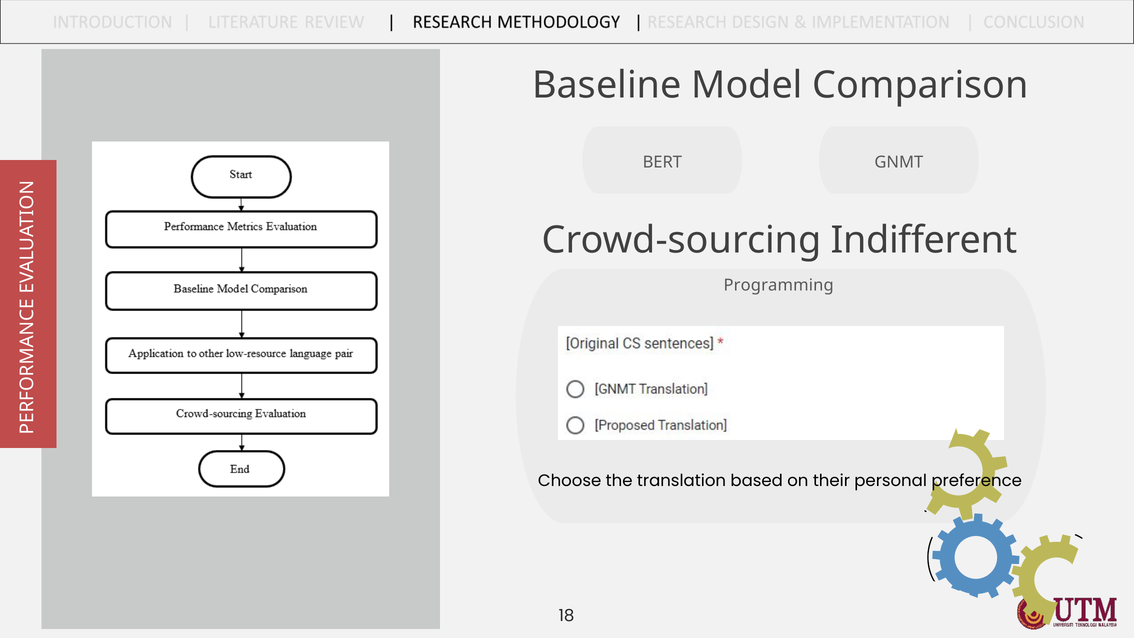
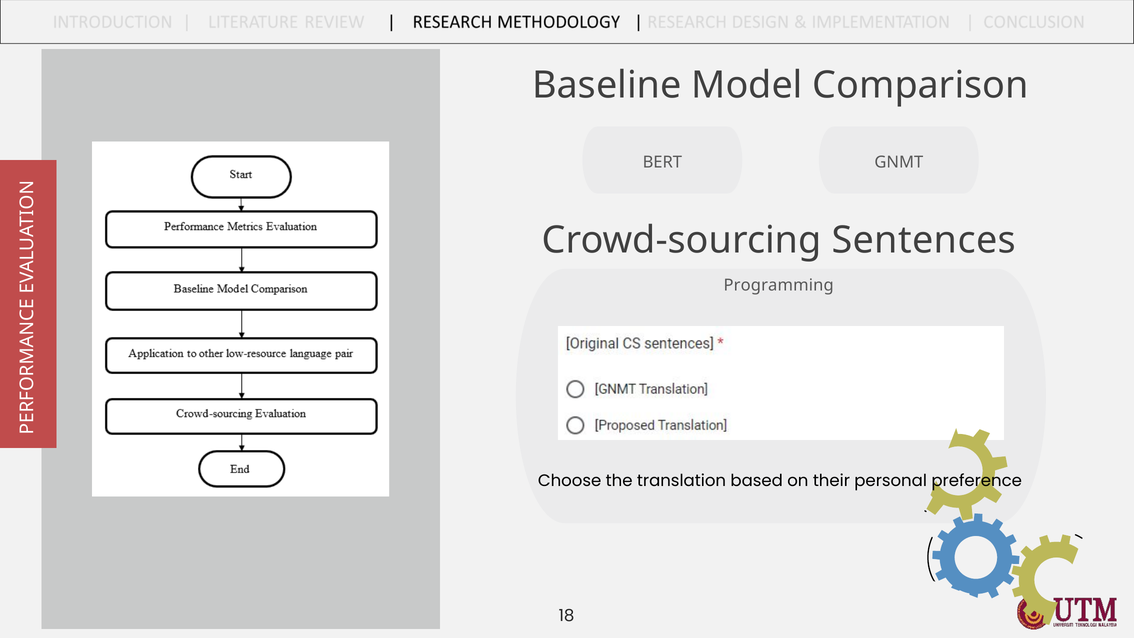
Indifferent: Indifferent -> Sentences
